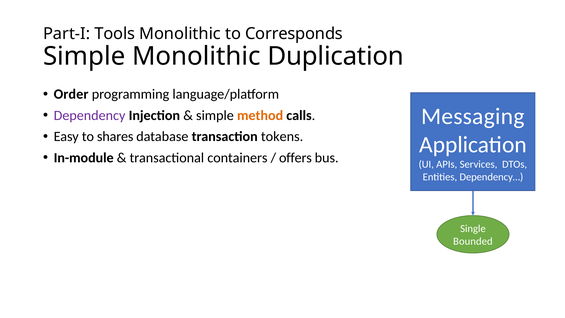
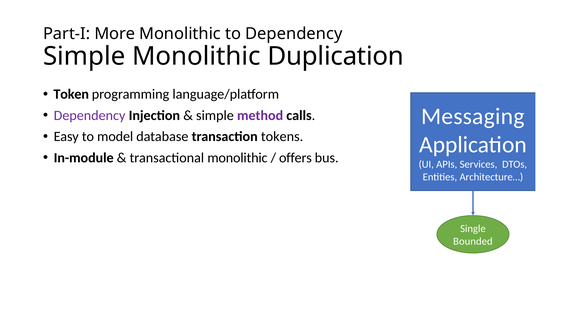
Tools: Tools -> More
to Corresponds: Corresponds -> Dependency
Order: Order -> Token
method colour: orange -> purple
shares: shares -> model
transactional containers: containers -> monolithic
Dependency…: Dependency… -> Architecture…
